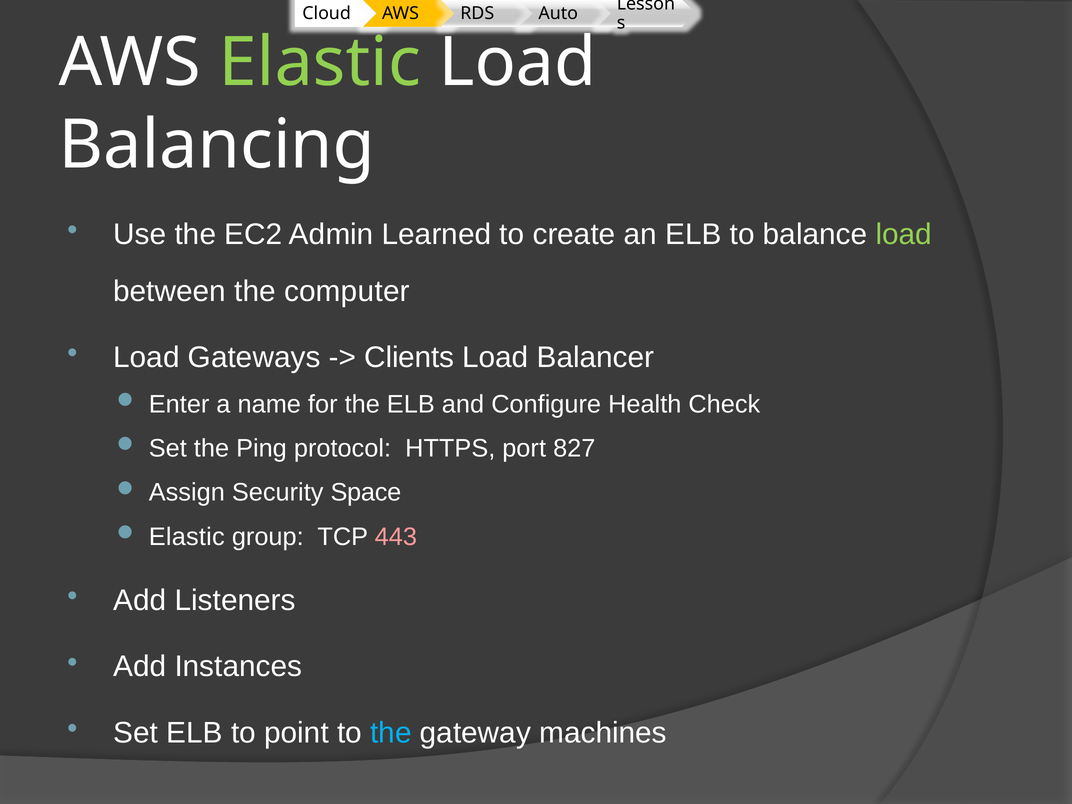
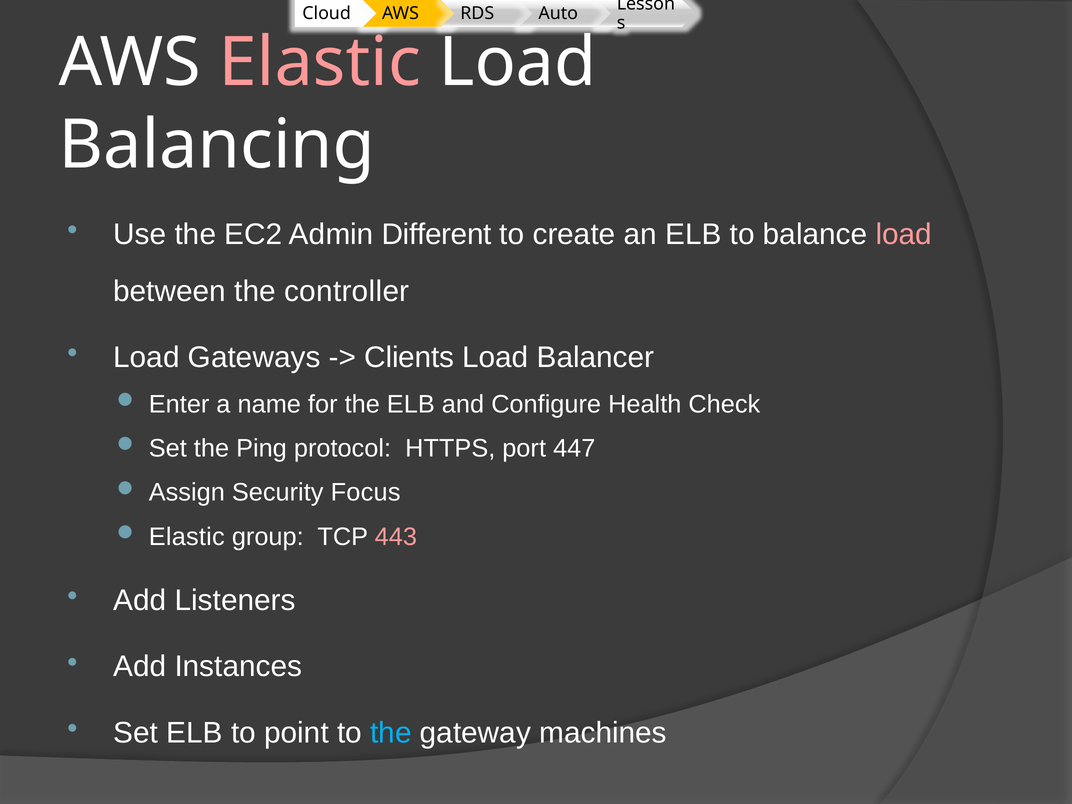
Elastic at (320, 63) colour: light green -> pink
Learned: Learned -> Different
load at (904, 234) colour: light green -> pink
computer: computer -> controller
827: 827 -> 447
Space: Space -> Focus
